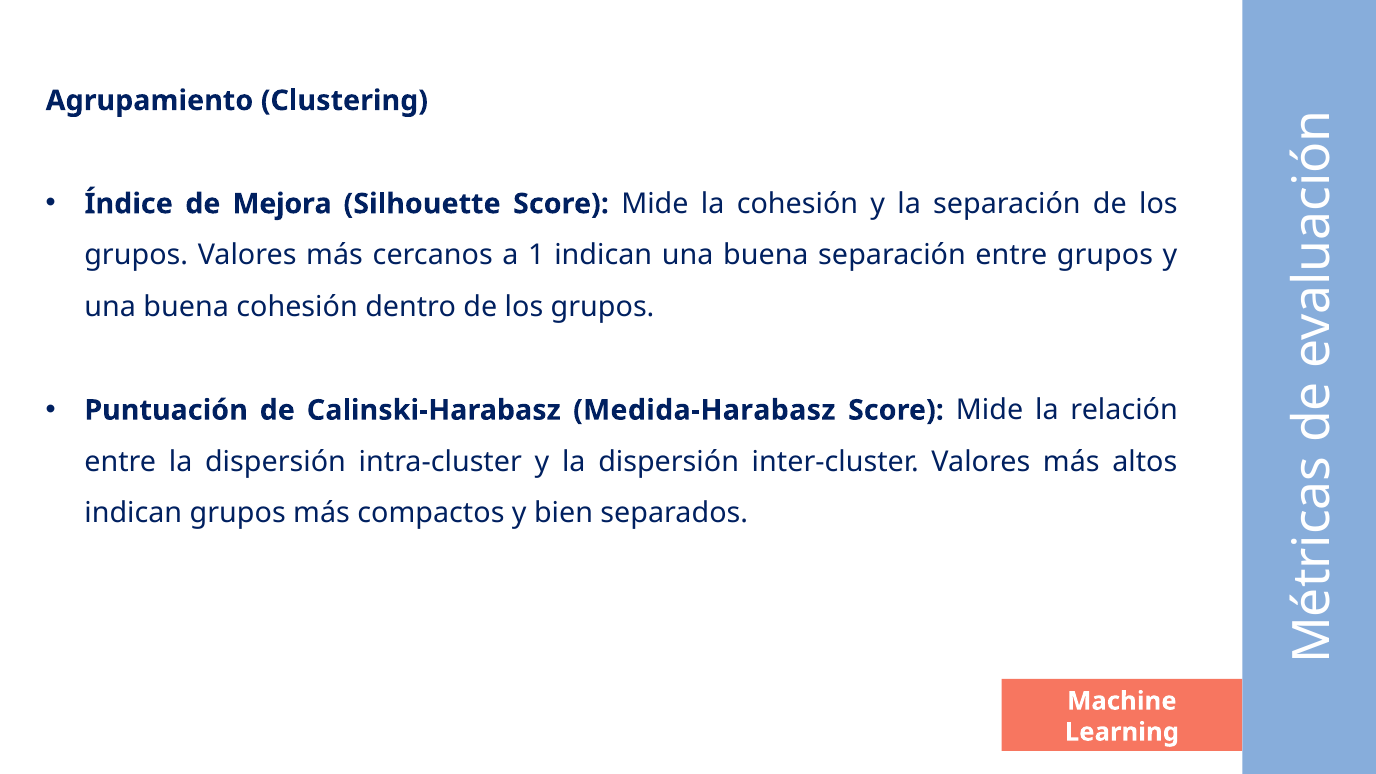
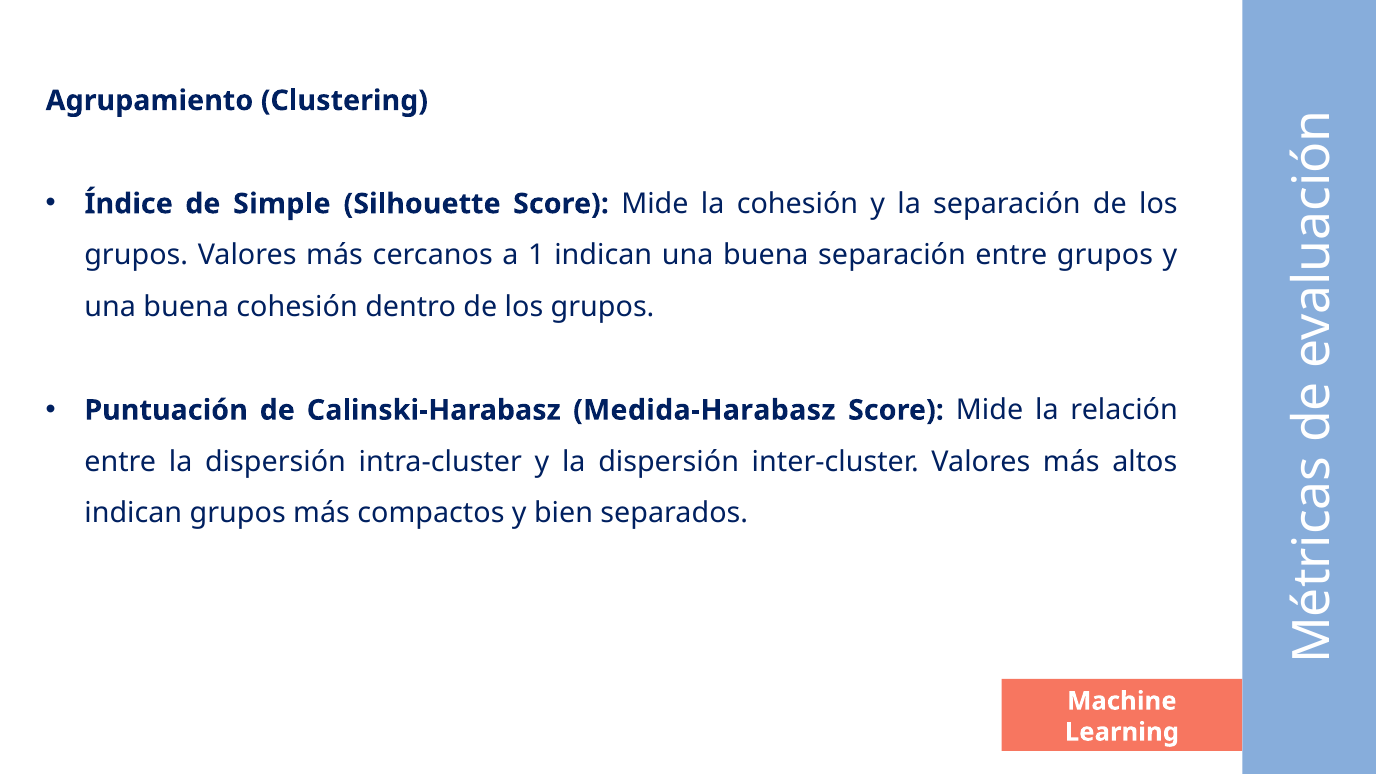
Mejora: Mejora -> Simple
